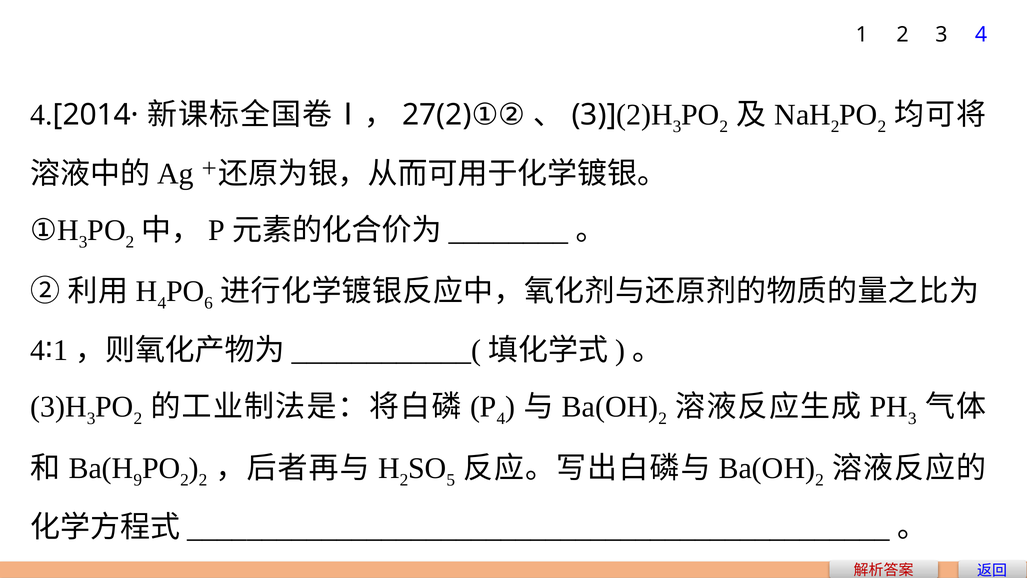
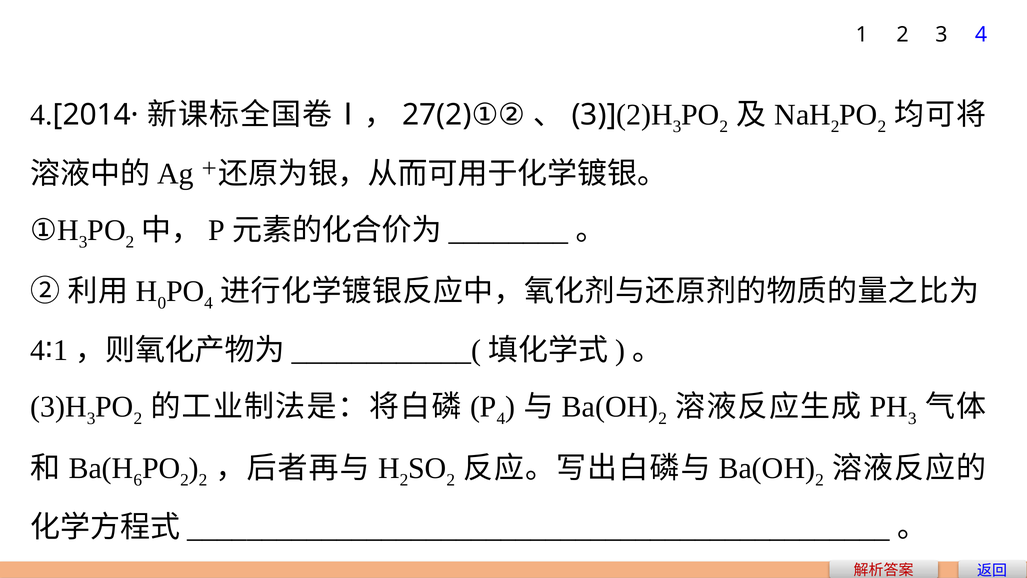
4 at (162, 303): 4 -> 0
6 at (209, 303): 6 -> 4
9: 9 -> 6
5 at (451, 480): 5 -> 2
